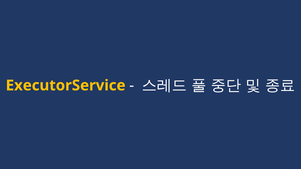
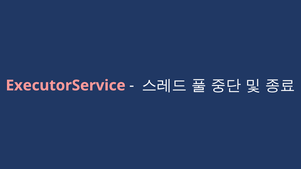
ExecutorService colour: yellow -> pink
